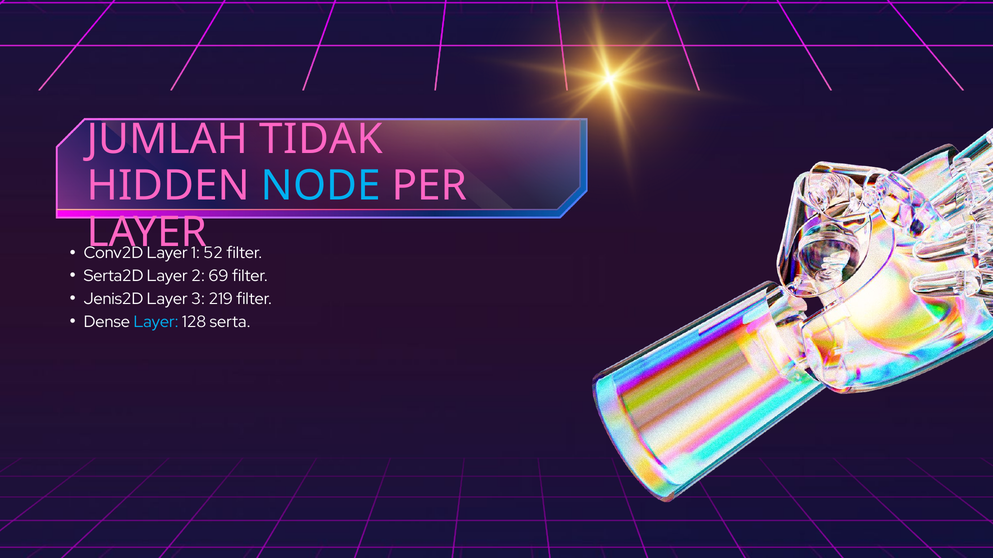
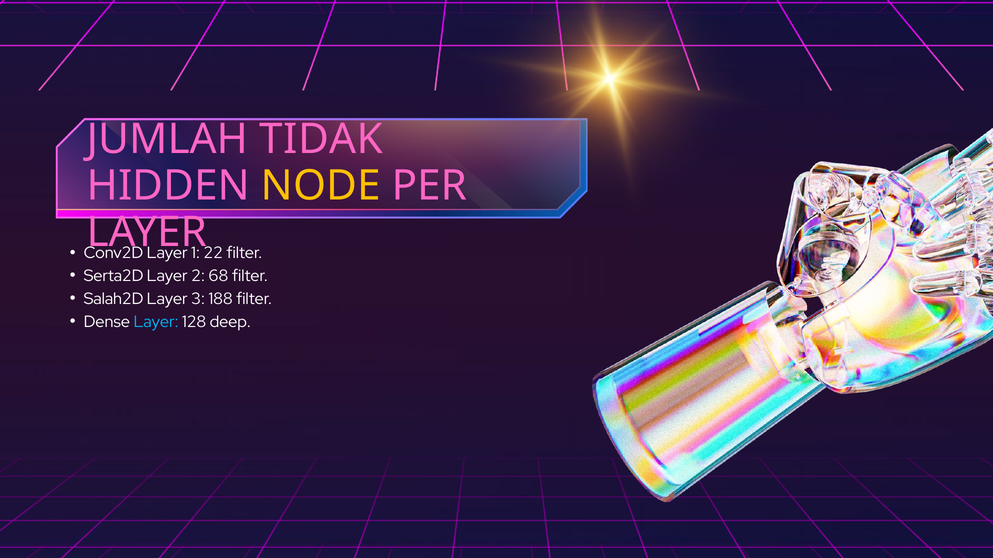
NODE colour: light blue -> yellow
52: 52 -> 22
69: 69 -> 68
Jenis2D: Jenis2D -> Salah2D
219: 219 -> 188
serta: serta -> deep
